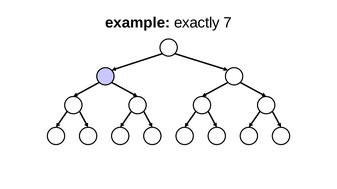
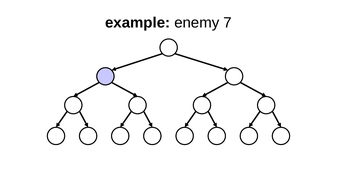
exactly: exactly -> enemy
